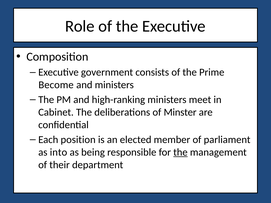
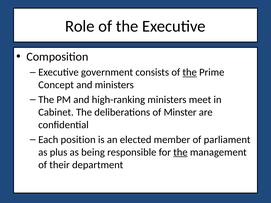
the at (190, 72) underline: none -> present
Become: Become -> Concept
into: into -> plus
